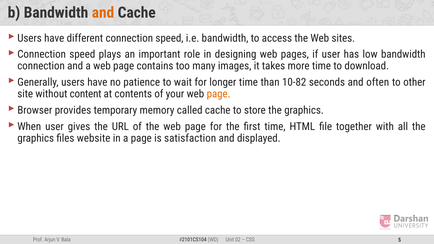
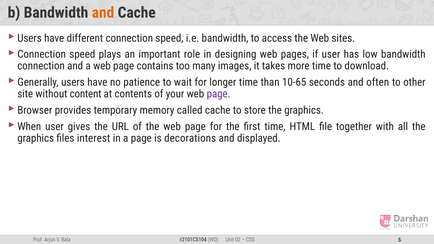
10-82: 10-82 -> 10-65
page at (219, 94) colour: orange -> purple
website: website -> interest
satisfaction: satisfaction -> decorations
